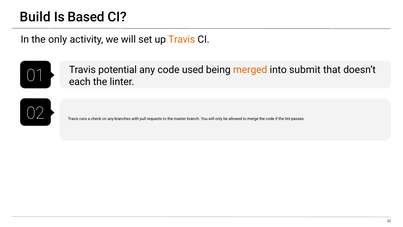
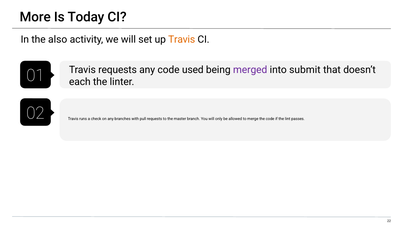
Build: Build -> More
Based: Based -> Today
the only: only -> also
Travis potential: potential -> requests
merged colour: orange -> purple
